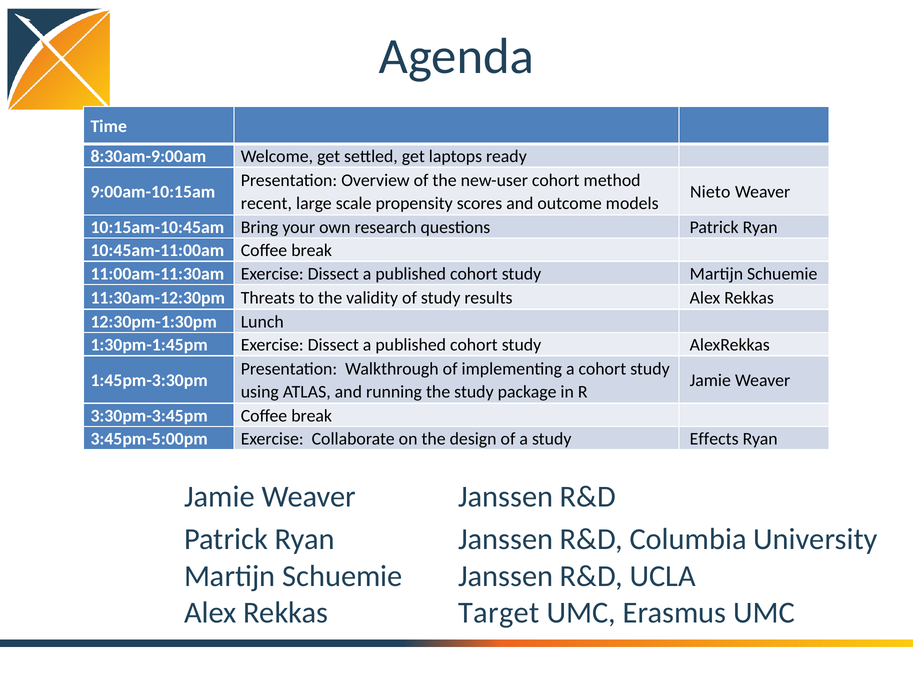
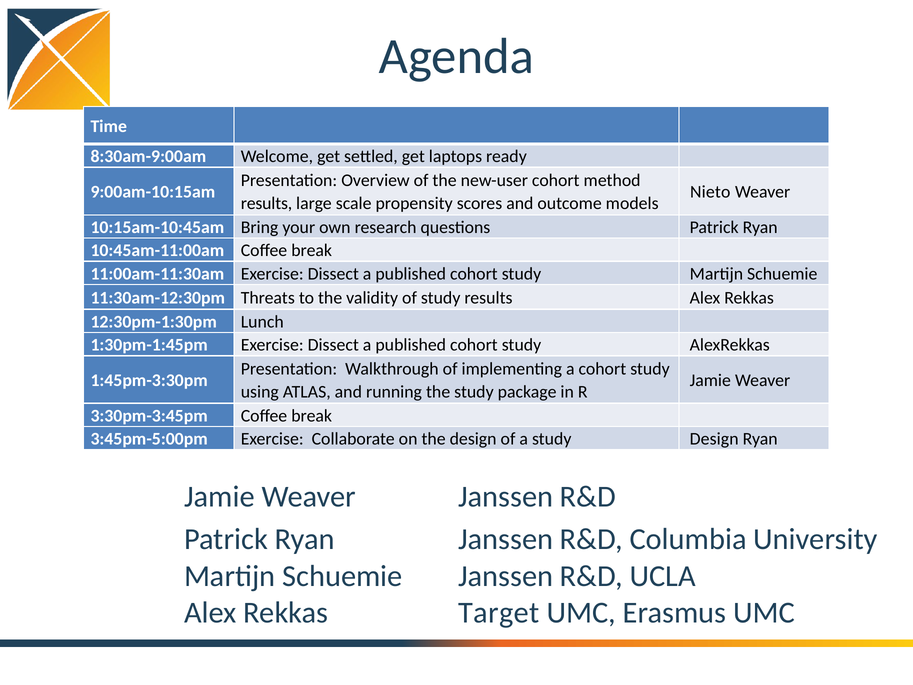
recent at (266, 204): recent -> results
study Effects: Effects -> Design
